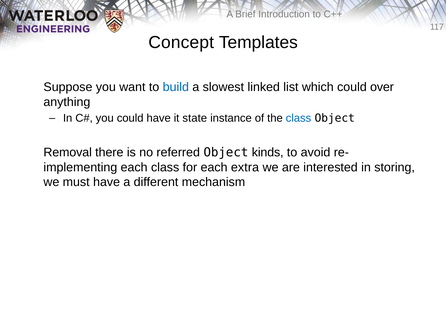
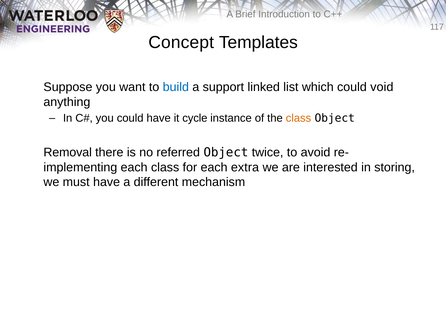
slowest: slowest -> support
over: over -> void
state: state -> cycle
class at (298, 118) colour: blue -> orange
kinds: kinds -> twice
